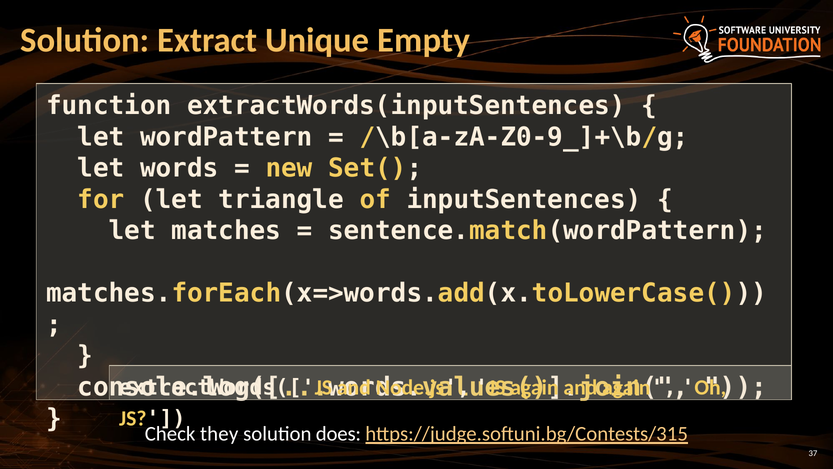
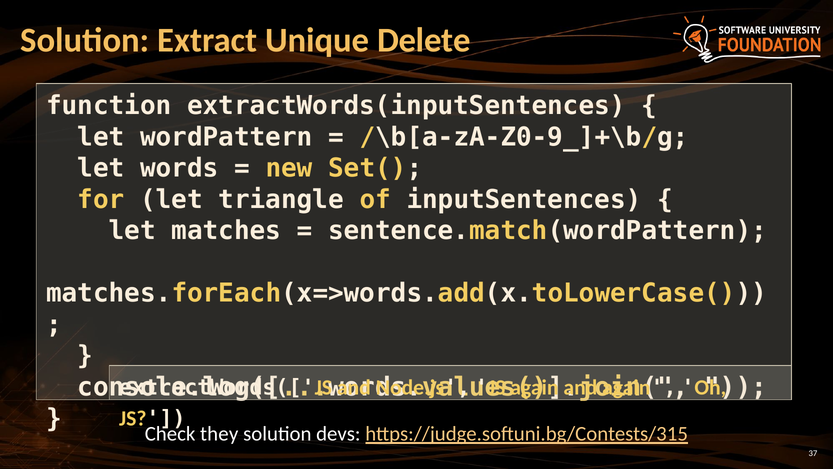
Empty: Empty -> Delete
does: does -> devs
